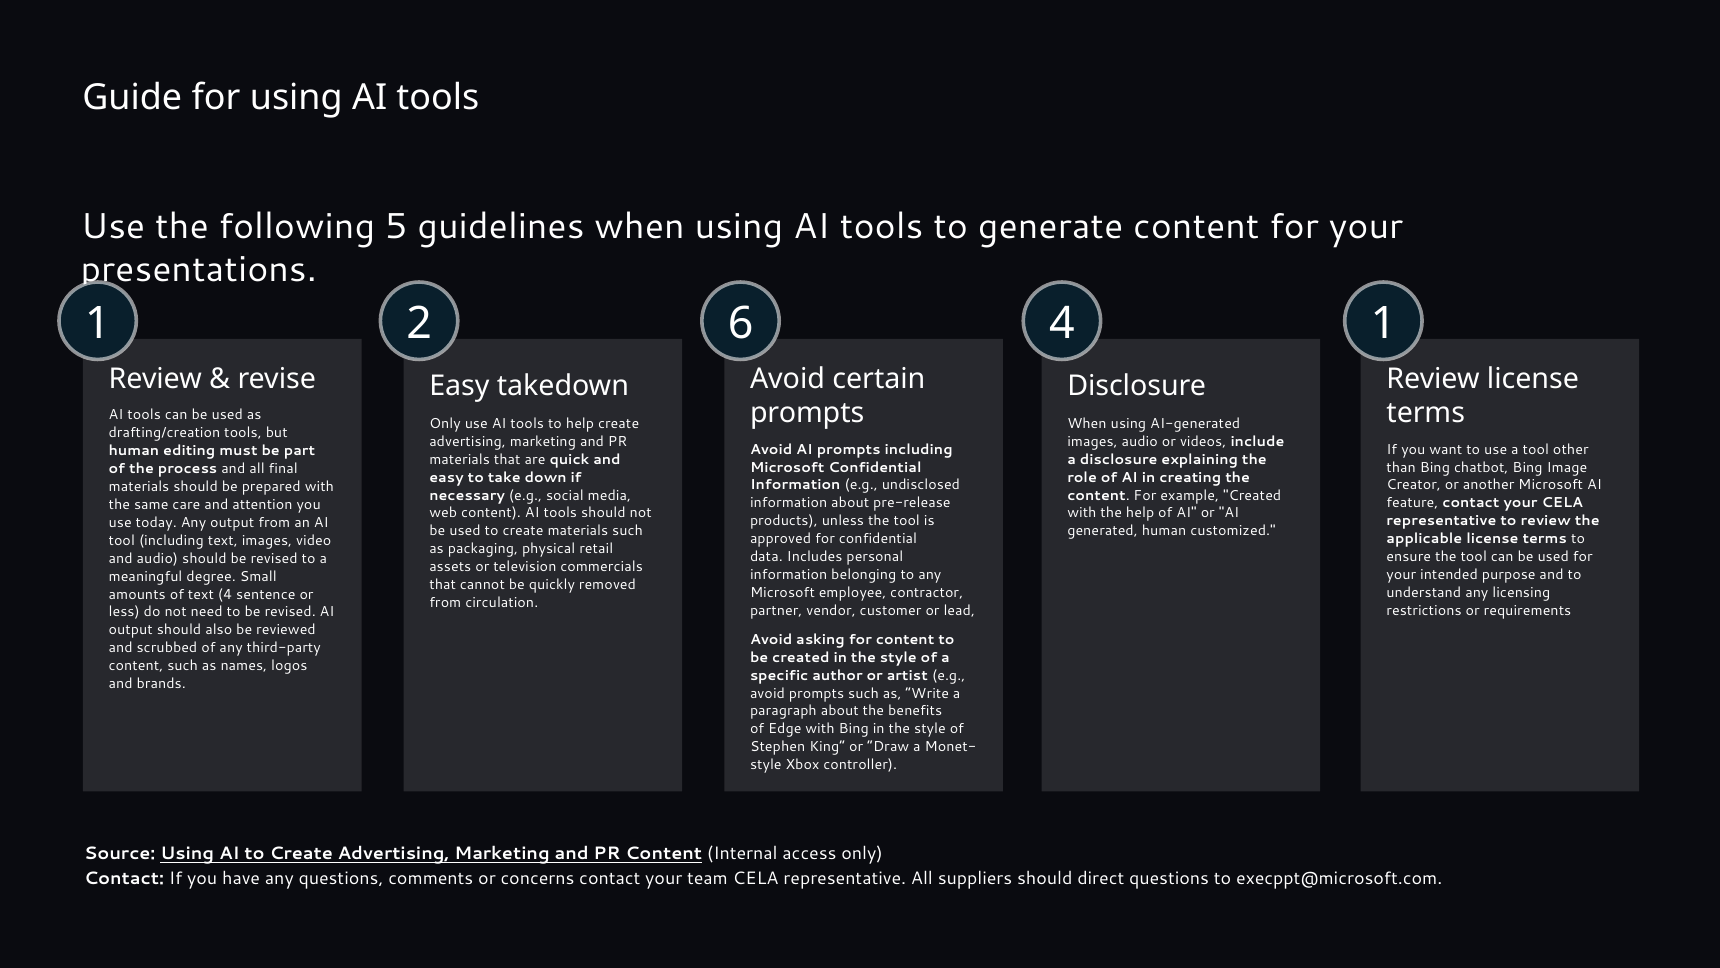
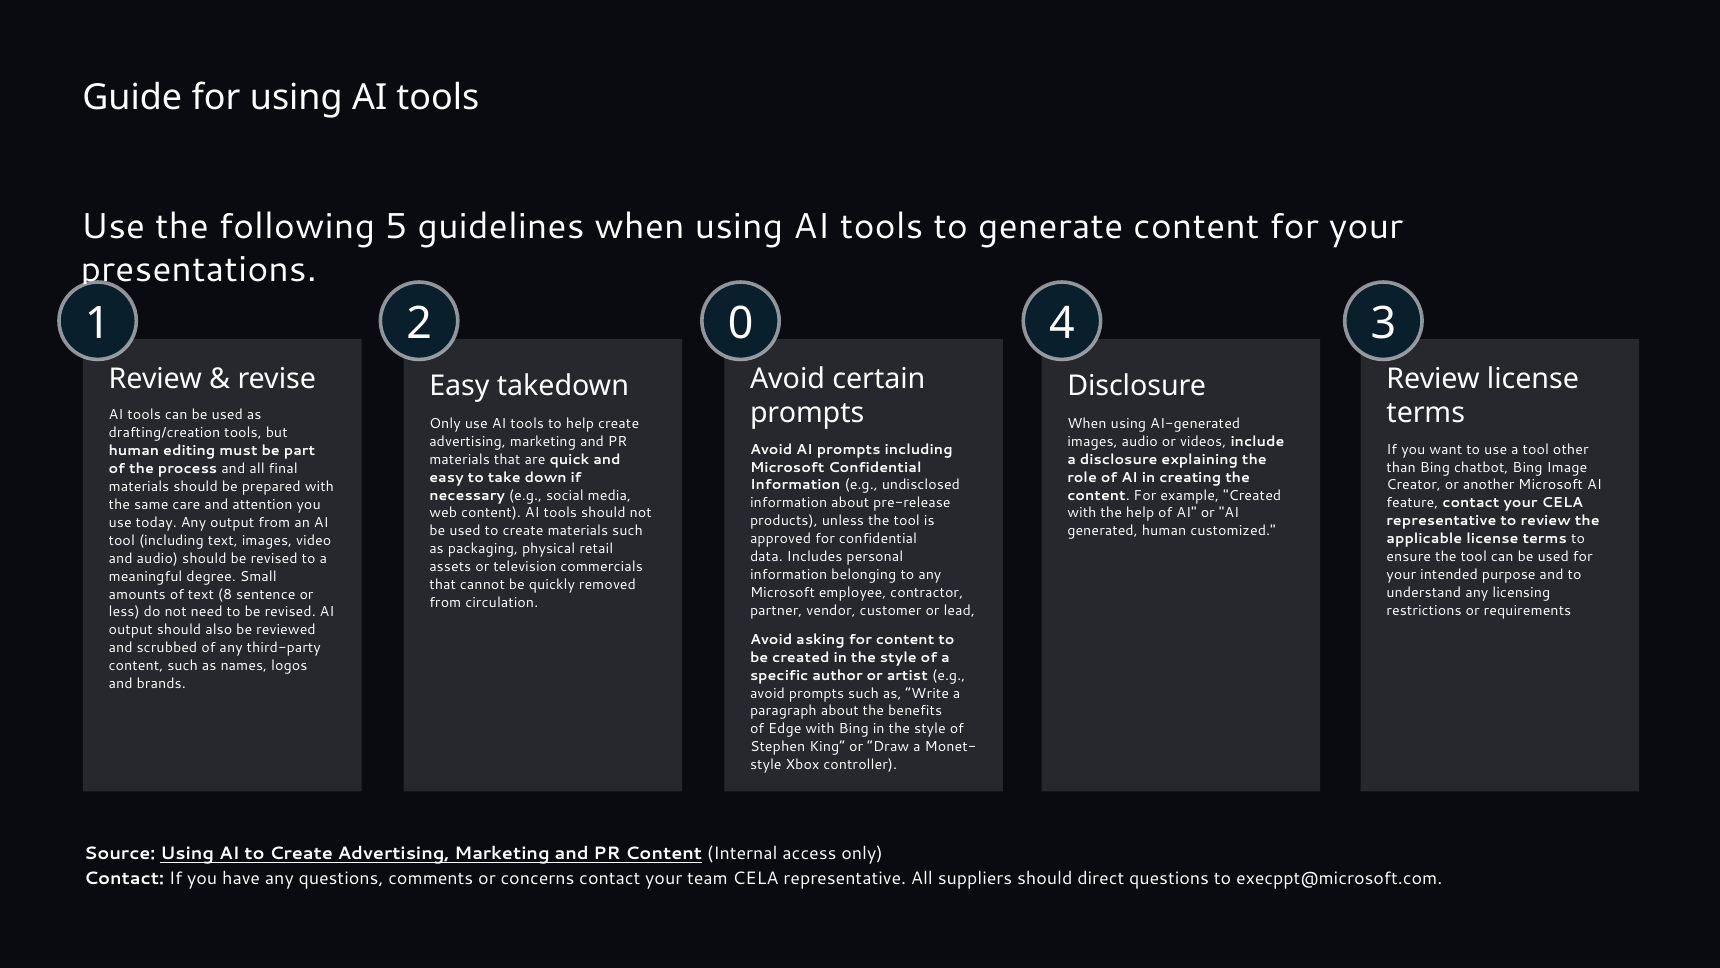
6: 6 -> 0
4 1: 1 -> 3
text 4: 4 -> 8
